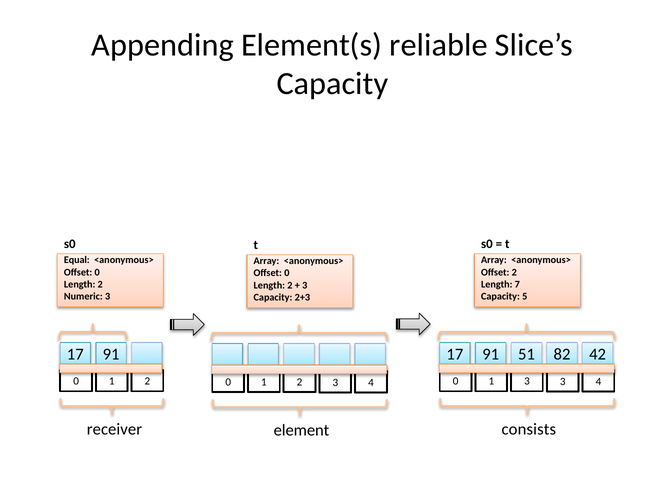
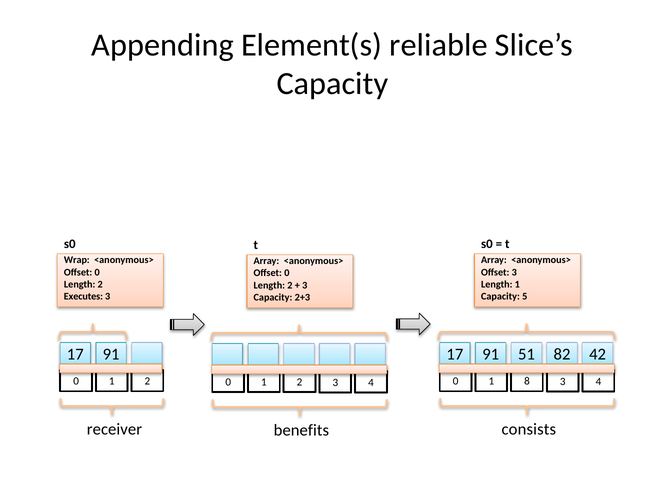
Equal: Equal -> Wrap
Offset 2: 2 -> 3
Length 7: 7 -> 1
Numeric: Numeric -> Executes
1 3: 3 -> 8
element: element -> benefits
